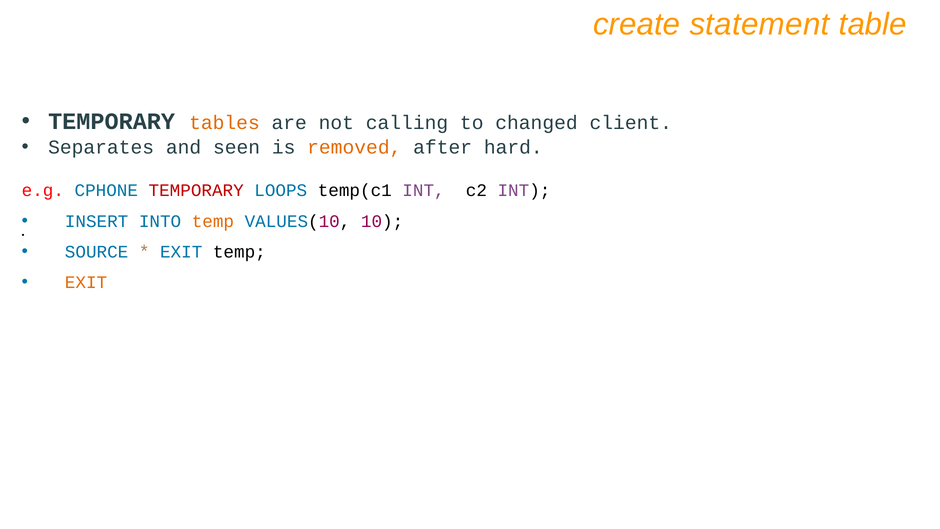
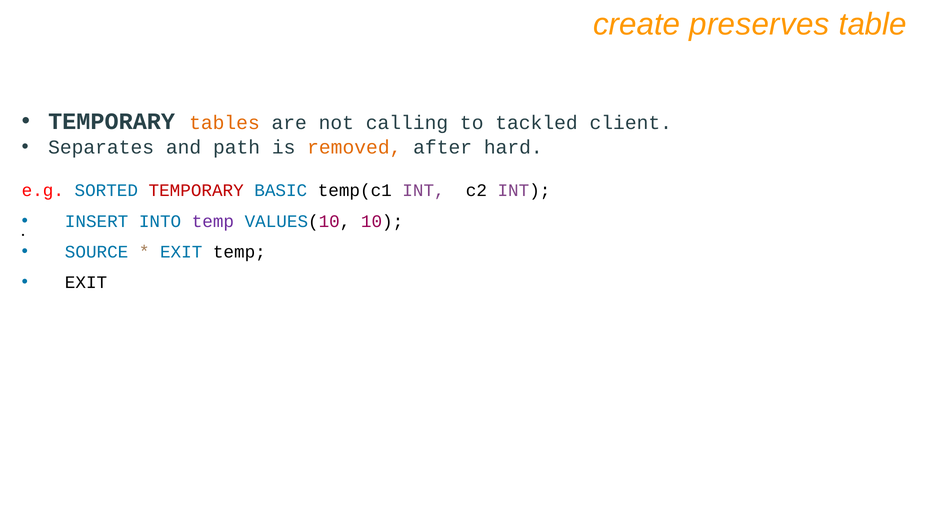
statement: statement -> preserves
changed: changed -> tackled
seen: seen -> path
CPHONE: CPHONE -> SORTED
LOOPS: LOOPS -> BASIC
temp at (213, 221) colour: orange -> purple
EXIT at (86, 282) colour: orange -> black
